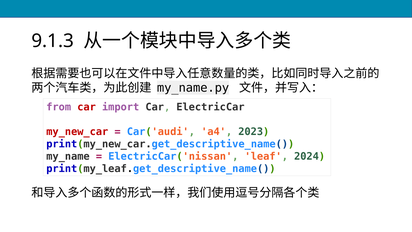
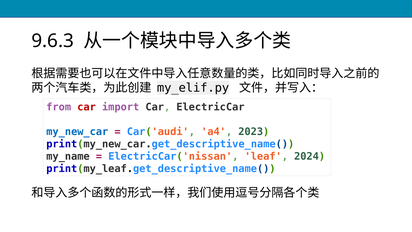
9.1.3: 9.1.3 -> 9.6.3
my_name.py: my_name.py -> my_elif.py
my_new_car colour: red -> blue
